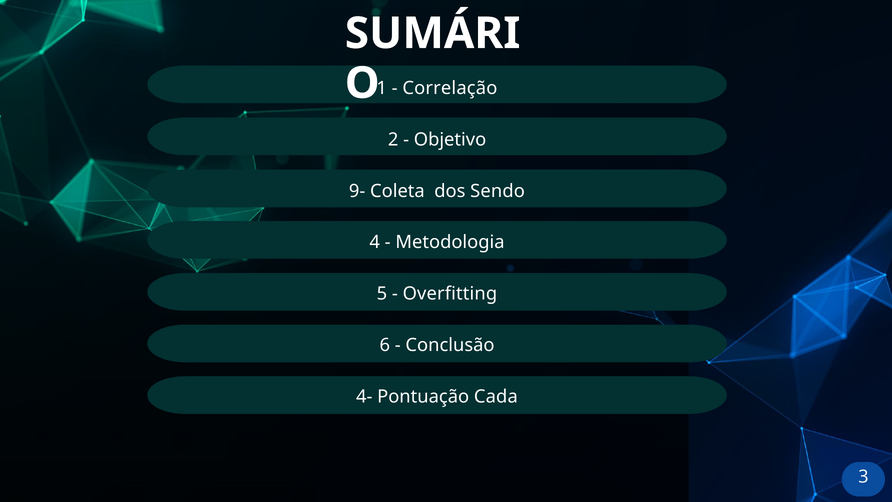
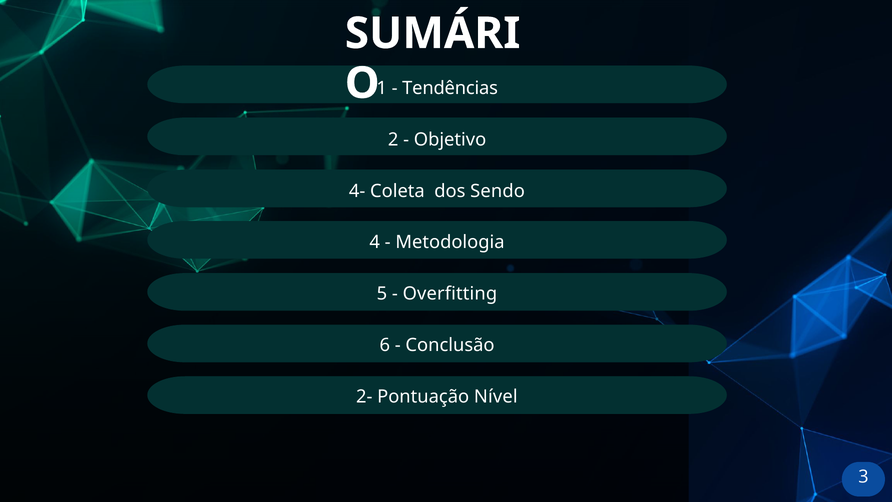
Correlação: Correlação -> Tendências
9-: 9- -> 4-
4-: 4- -> 2-
Cada: Cada -> Nível
